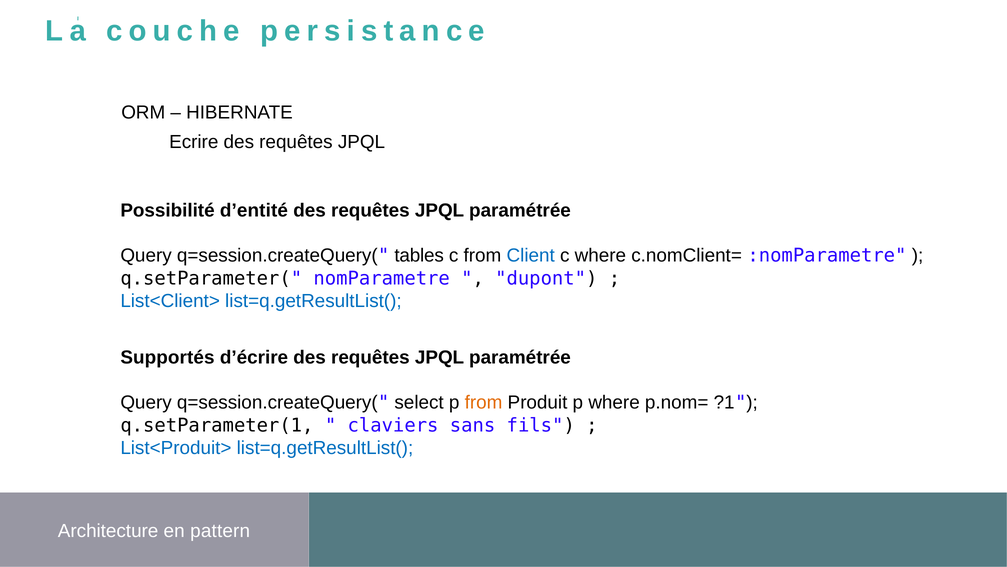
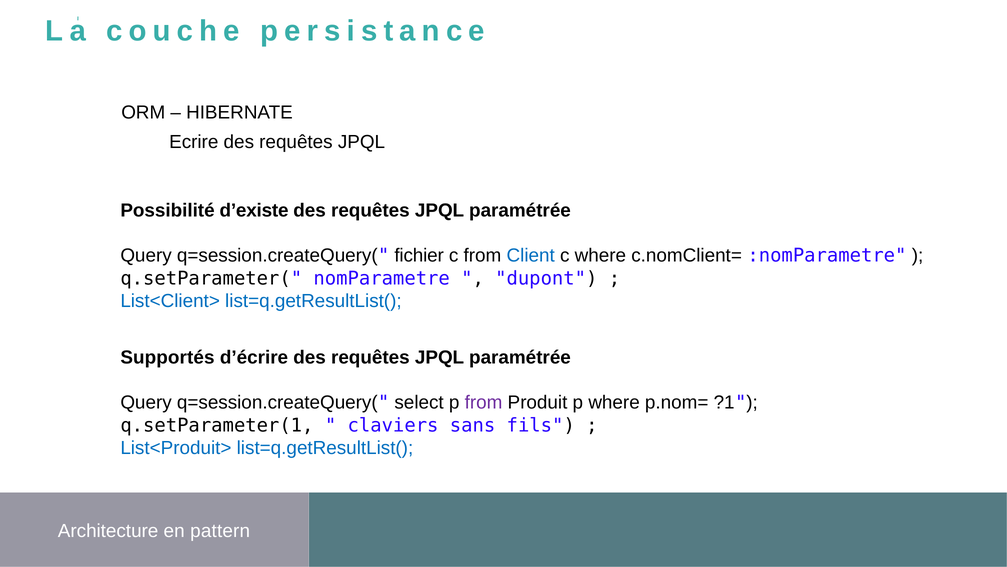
d’entité: d’entité -> d’existe
tables: tables -> fichier
from at (484, 402) colour: orange -> purple
